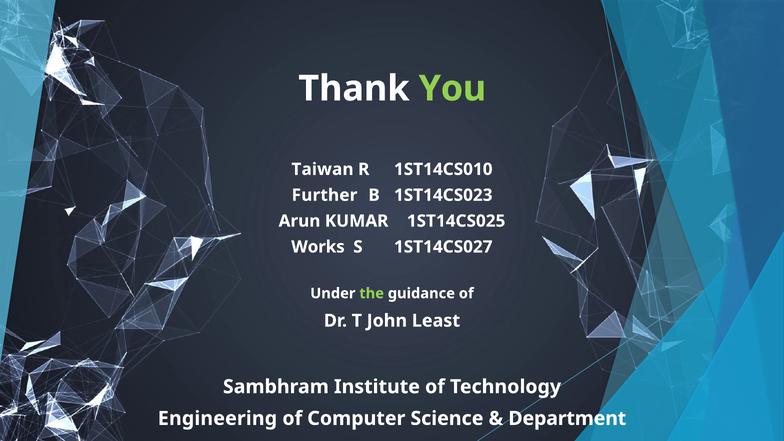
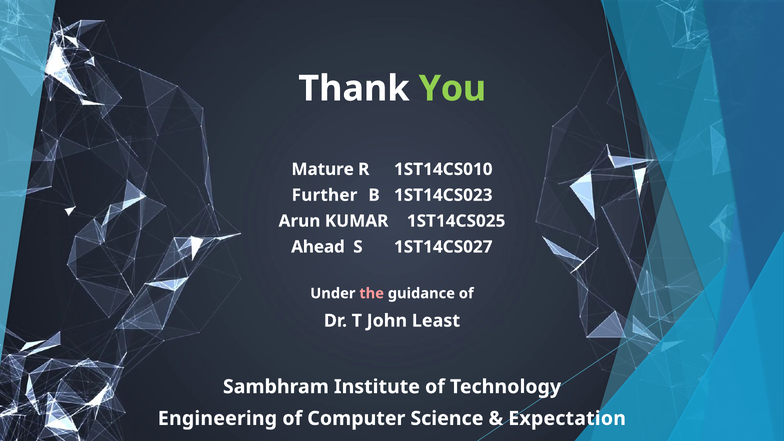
Taiwan: Taiwan -> Mature
Works: Works -> Ahead
the colour: light green -> pink
Department: Department -> Expectation
